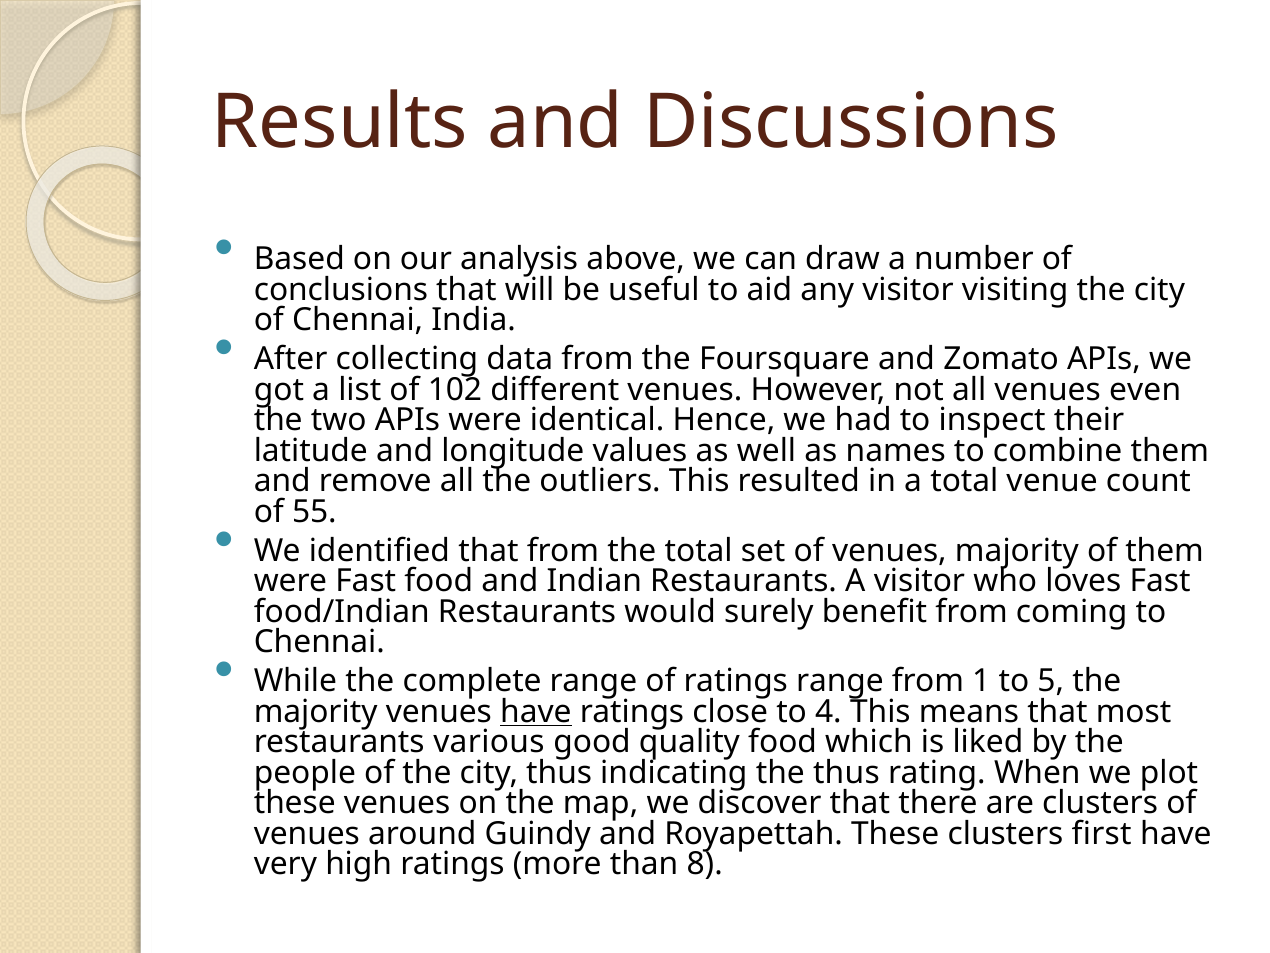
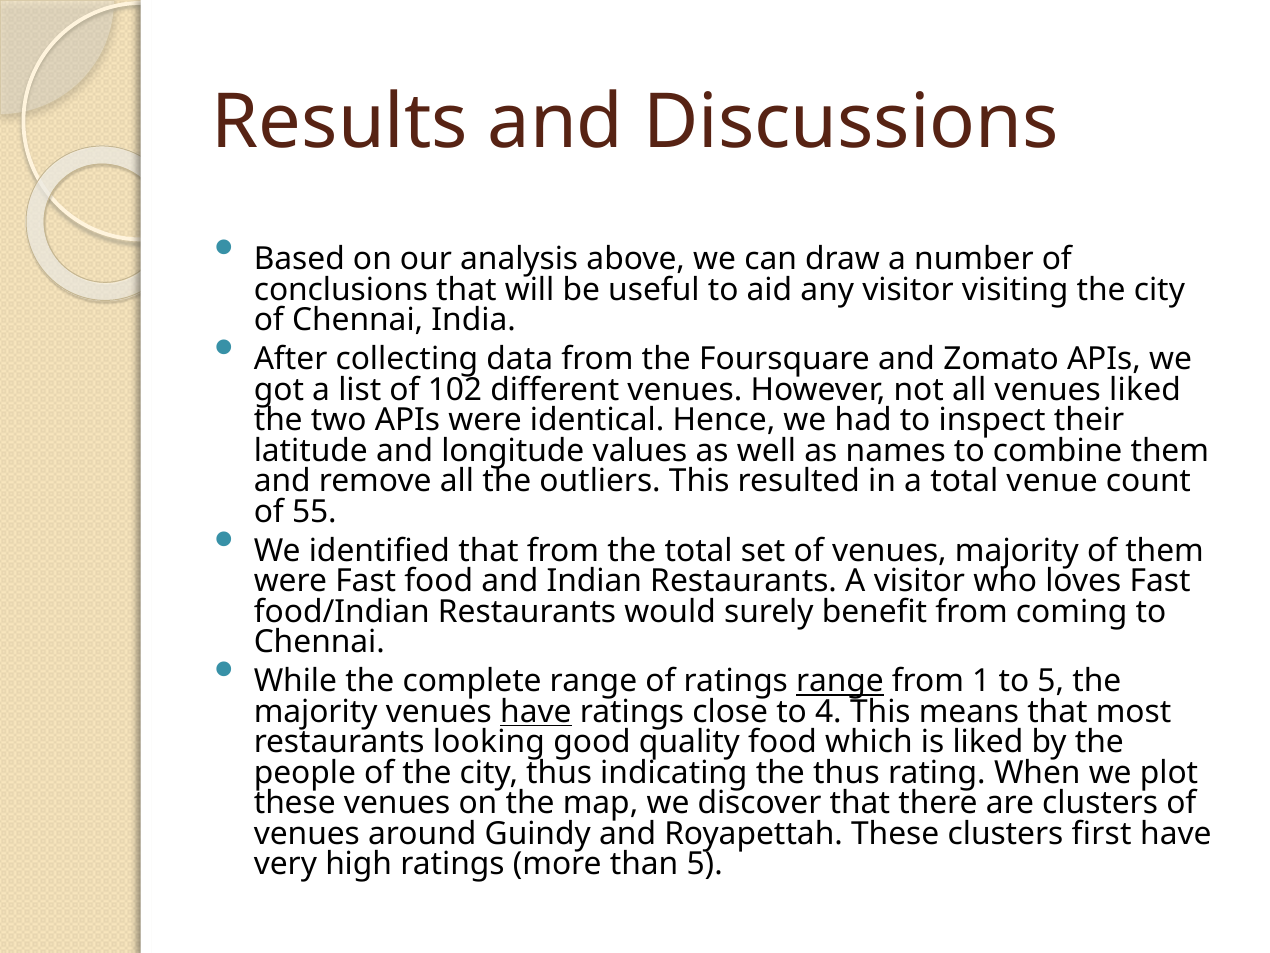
venues even: even -> liked
range at (840, 681) underline: none -> present
various: various -> looking
than 8: 8 -> 5
